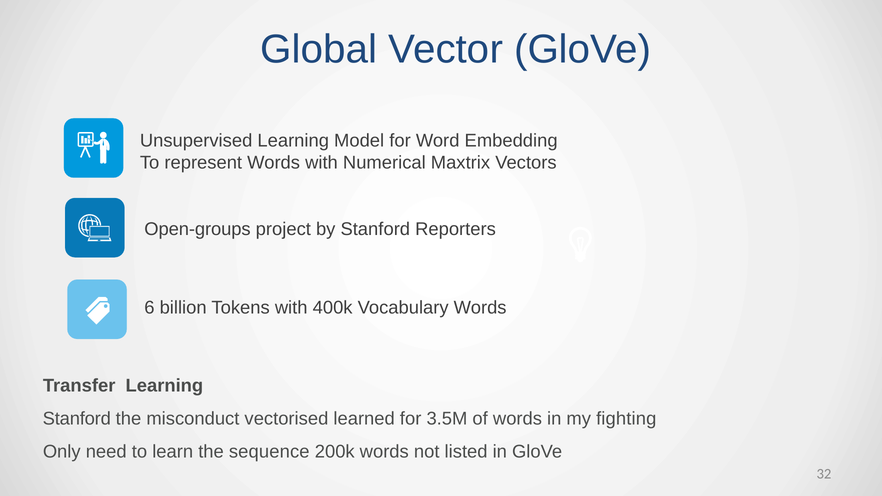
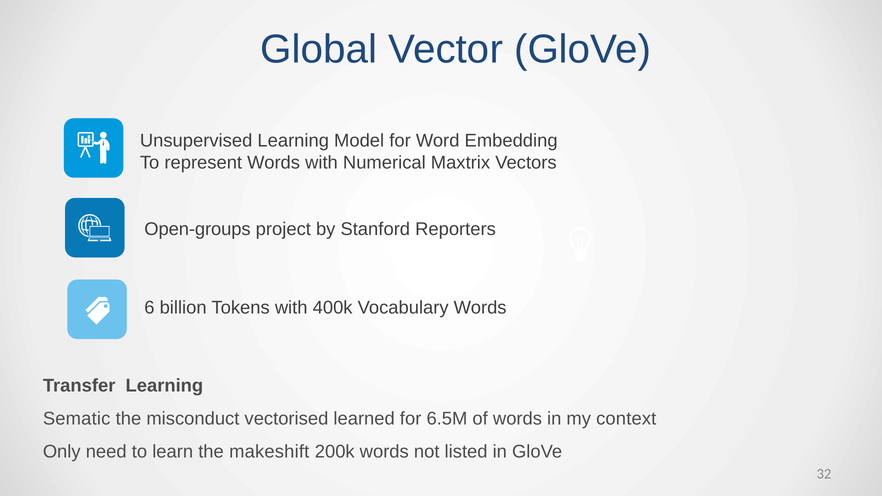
Stanford at (77, 419): Stanford -> Sematic
3.5M: 3.5M -> 6.5M
fighting: fighting -> context
sequence: sequence -> makeshift
